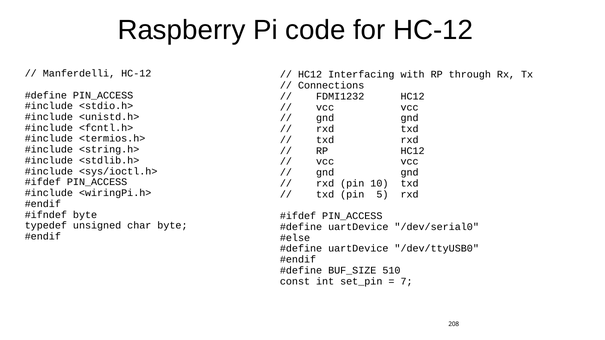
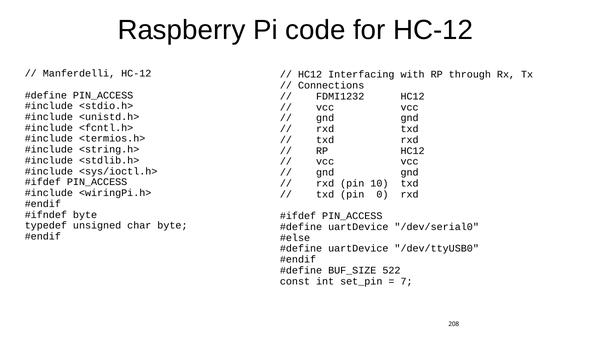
5: 5 -> 0
510: 510 -> 522
